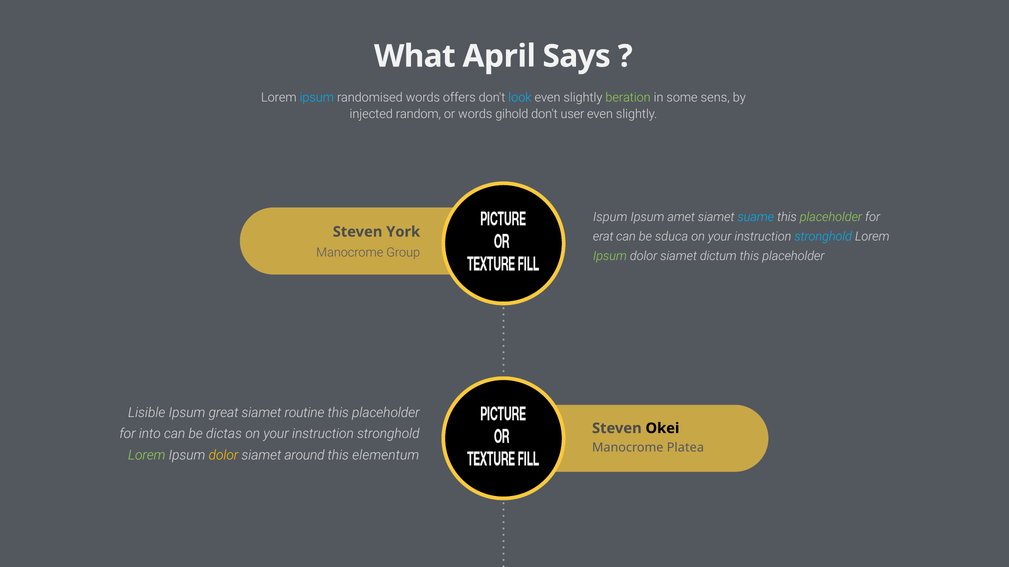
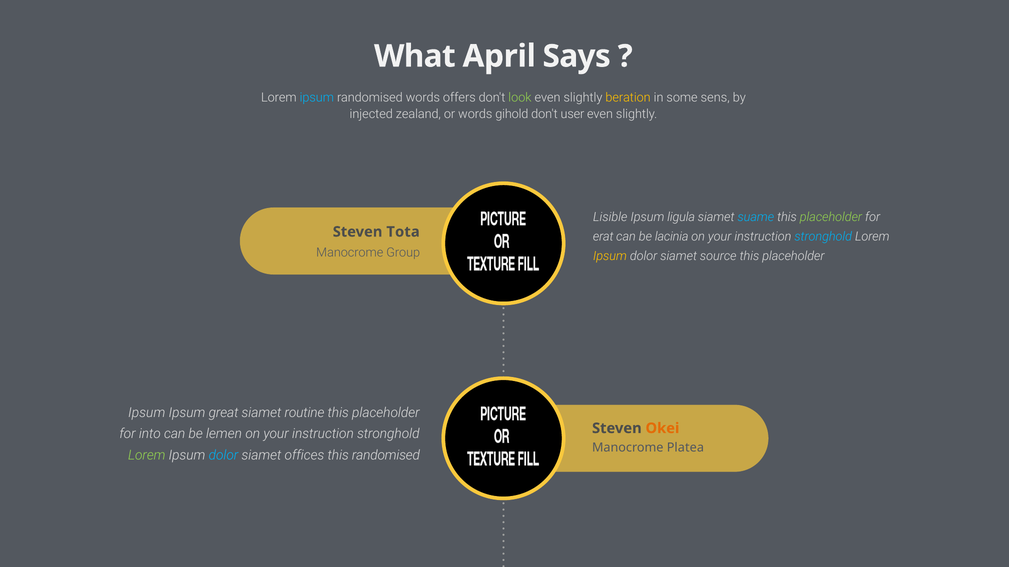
look colour: light blue -> light green
beration colour: light green -> yellow
random: random -> zealand
Ispum: Ispum -> Lisible
amet: amet -> ligula
York: York -> Tota
sduca: sduca -> lacinia
Ipsum at (610, 256) colour: light green -> yellow
dictum: dictum -> source
Lisible at (147, 413): Lisible -> Ipsum
Okei colour: black -> orange
dictas: dictas -> lemen
dolor at (223, 456) colour: yellow -> light blue
around: around -> offices
this elementum: elementum -> randomised
